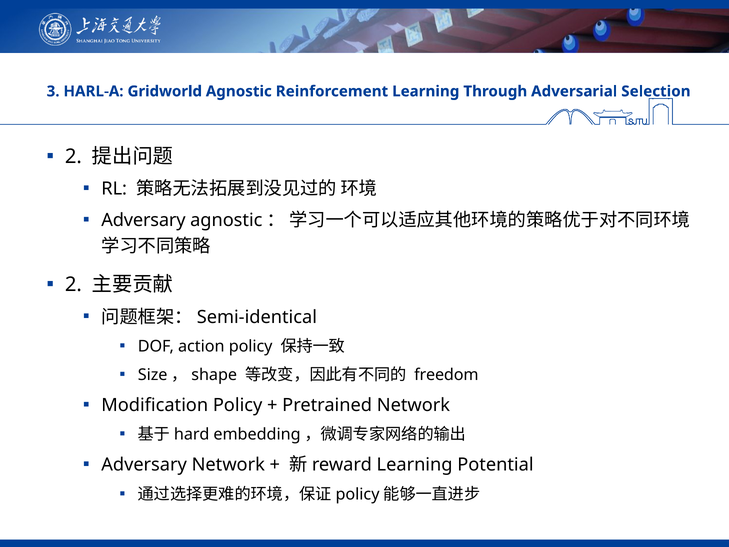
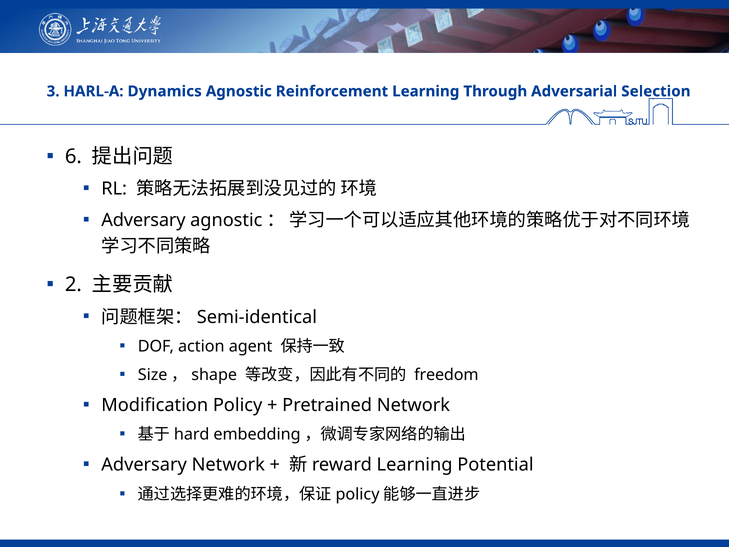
Gridworld: Gridworld -> Dynamics
2 at (73, 156): 2 -> 6
action policy: policy -> agent
